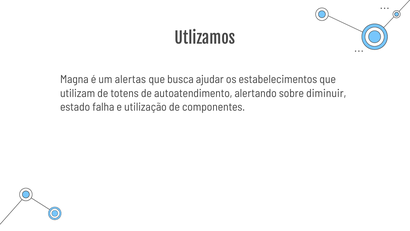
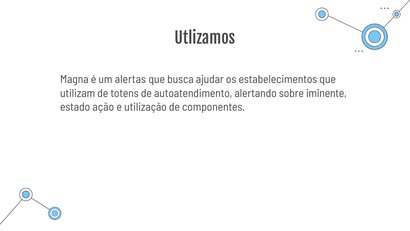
diminuir: diminuir -> iminente
falha: falha -> ação
